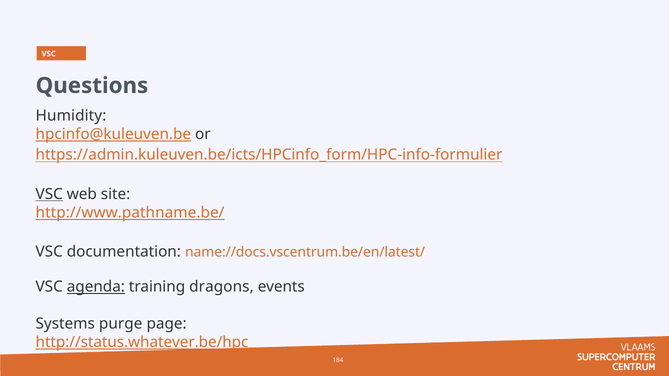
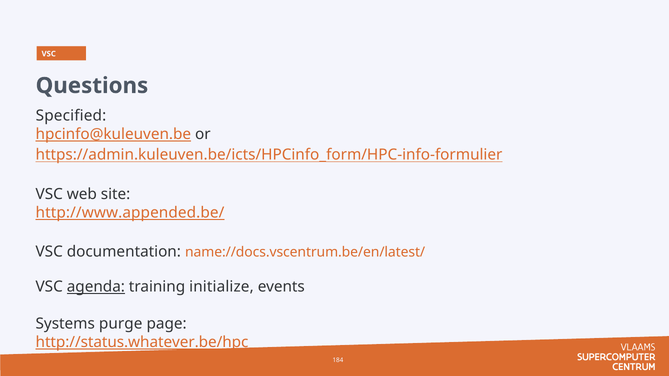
Humidity: Humidity -> Specified
VSC at (49, 194) underline: present -> none
http://www.pathname.be/: http://www.pathname.be/ -> http://www.appended.be/
dragons: dragons -> initialize
